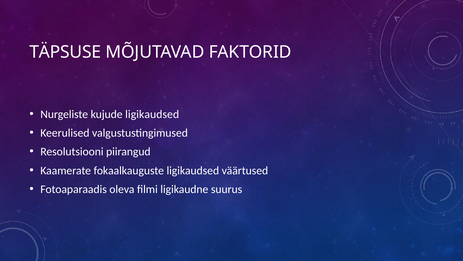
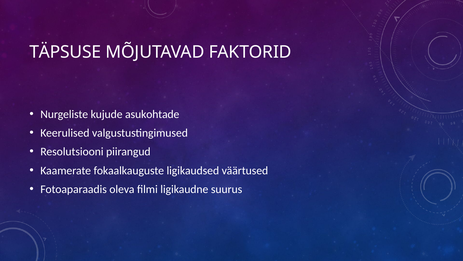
kujude ligikaudsed: ligikaudsed -> asukohtade
